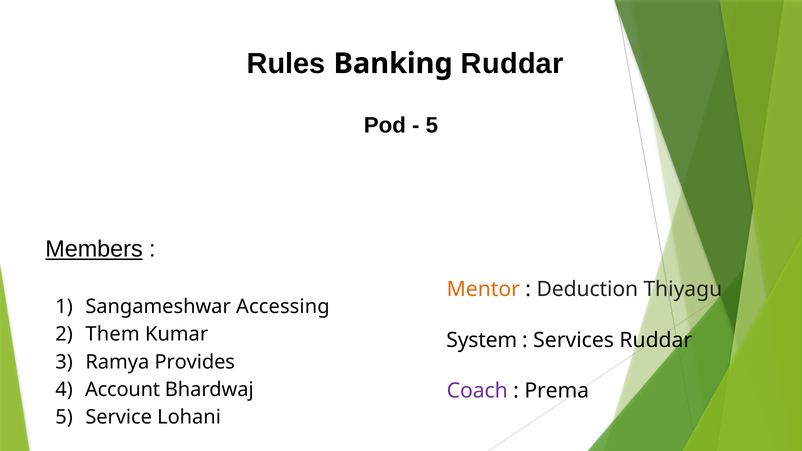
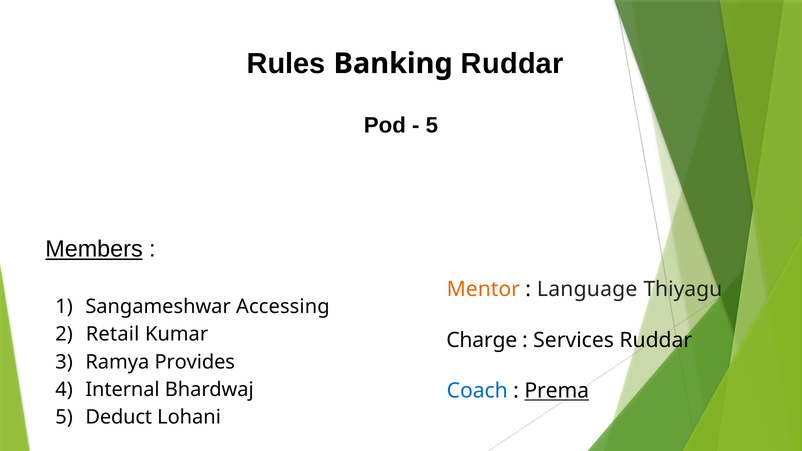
Deduction: Deduction -> Language
Them: Them -> Retail
System: System -> Charge
Account: Account -> Internal
Coach colour: purple -> blue
Prema underline: none -> present
Service: Service -> Deduct
